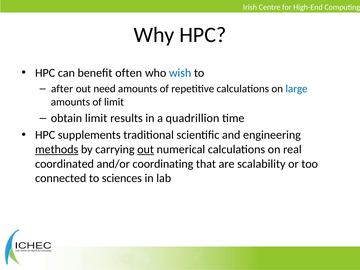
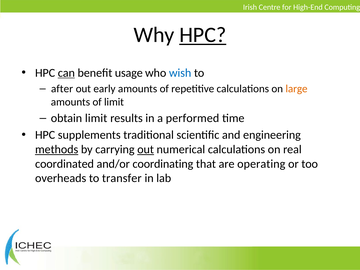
HPC at (203, 35) underline: none -> present
can underline: none -> present
often: often -> usage
need: need -> early
large colour: blue -> orange
quadrillion: quadrillion -> performed
scalability: scalability -> operating
connected: connected -> overheads
sciences: sciences -> transfer
